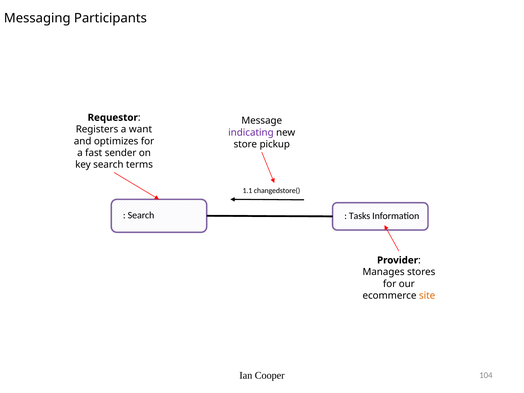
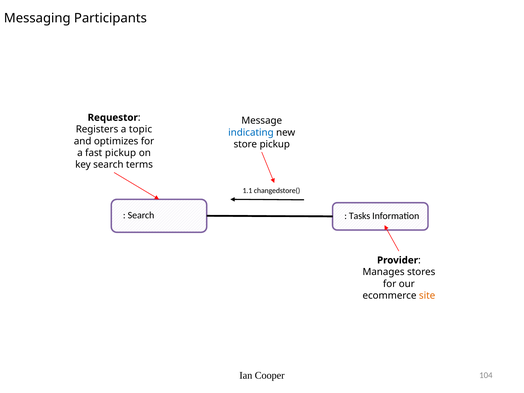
want: want -> topic
indicating colour: purple -> blue
fast sender: sender -> pickup
